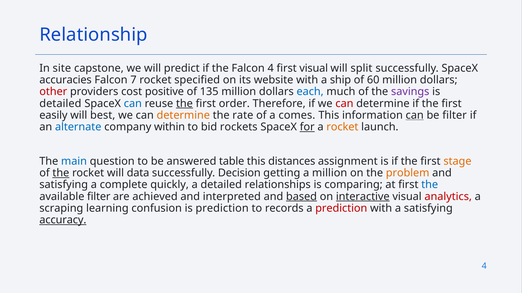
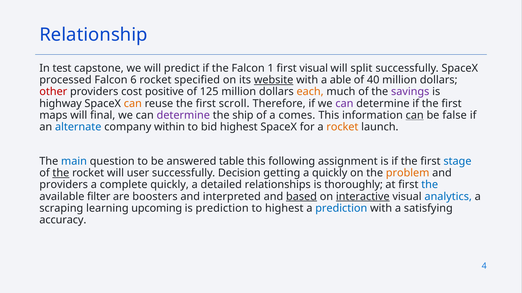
site: site -> test
Falcon 4: 4 -> 1
accuracies: accuracies -> processed
7: 7 -> 6
website underline: none -> present
ship: ship -> able
60: 60 -> 40
135: 135 -> 125
each colour: blue -> orange
detailed at (60, 104): detailed -> highway
can at (133, 104) colour: blue -> orange
the at (184, 104) underline: present -> none
order: order -> scroll
can at (344, 104) colour: red -> purple
easily: easily -> maps
best: best -> final
determine at (183, 115) colour: orange -> purple
rate: rate -> ship
be filter: filter -> false
bid rockets: rockets -> highest
for underline: present -> none
distances: distances -> following
stage colour: orange -> blue
data: data -> user
a million: million -> quickly
satisfying at (64, 185): satisfying -> providers
comparing: comparing -> thoroughly
achieved: achieved -> boosters
analytics colour: red -> blue
confusion: confusion -> upcoming
to records: records -> highest
prediction at (341, 209) colour: red -> blue
accuracy underline: present -> none
